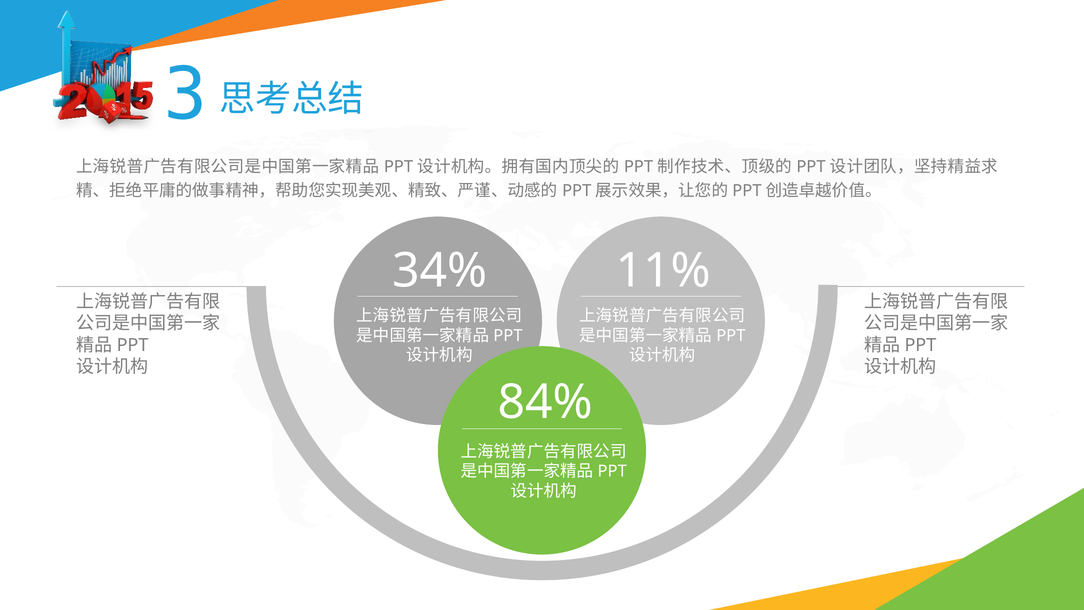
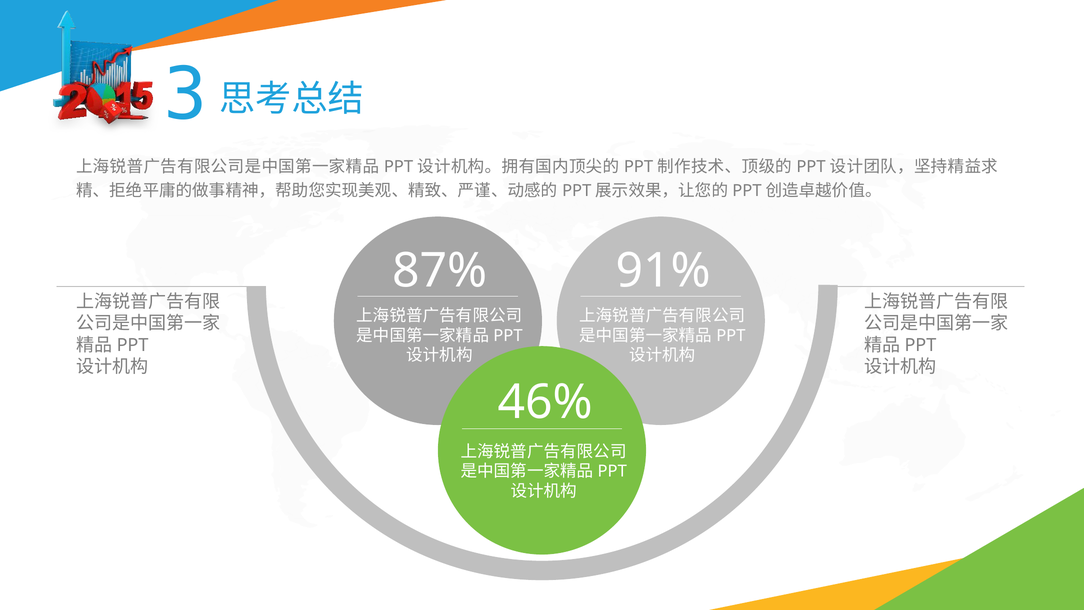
34%: 34% -> 87%
11%: 11% -> 91%
84%: 84% -> 46%
